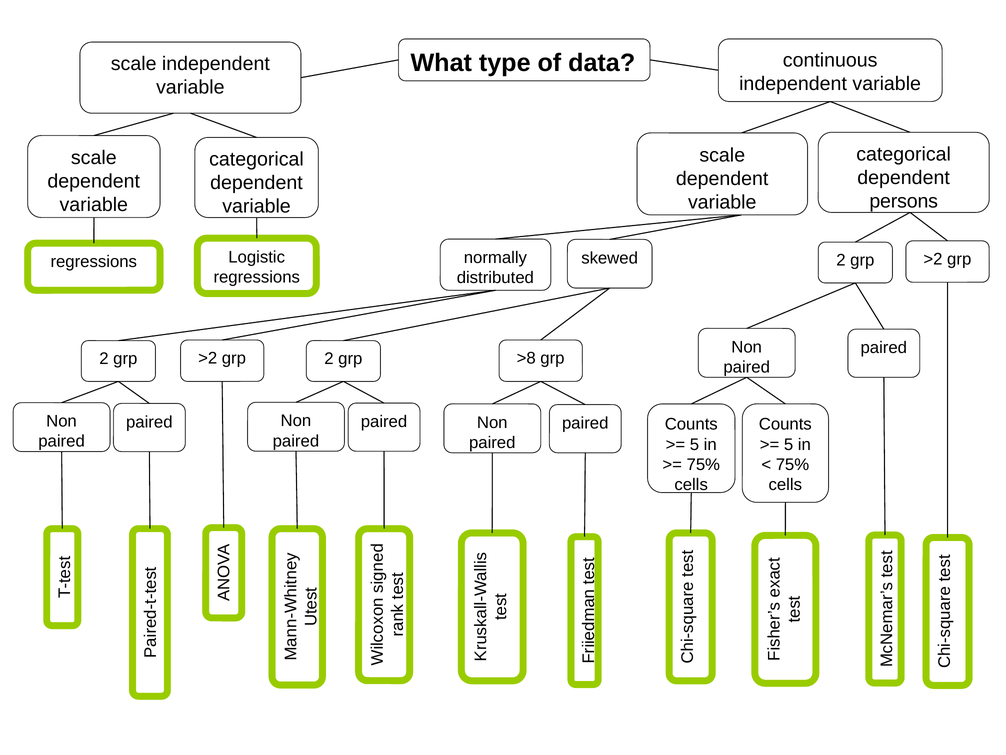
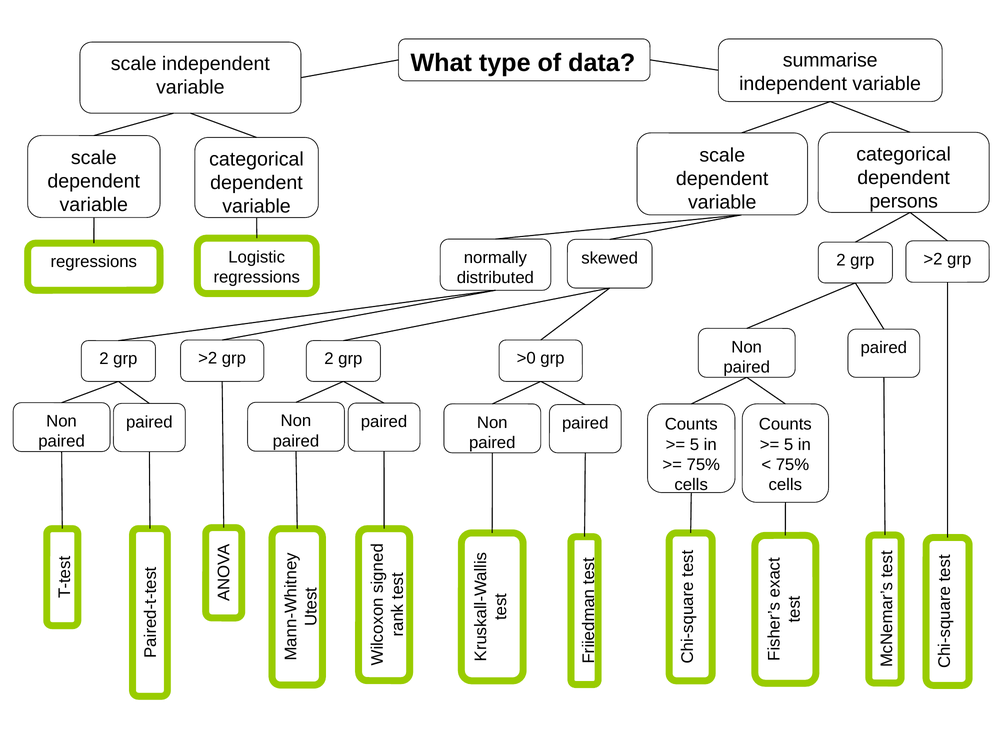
continuous: continuous -> summarise
>8: >8 -> >0
